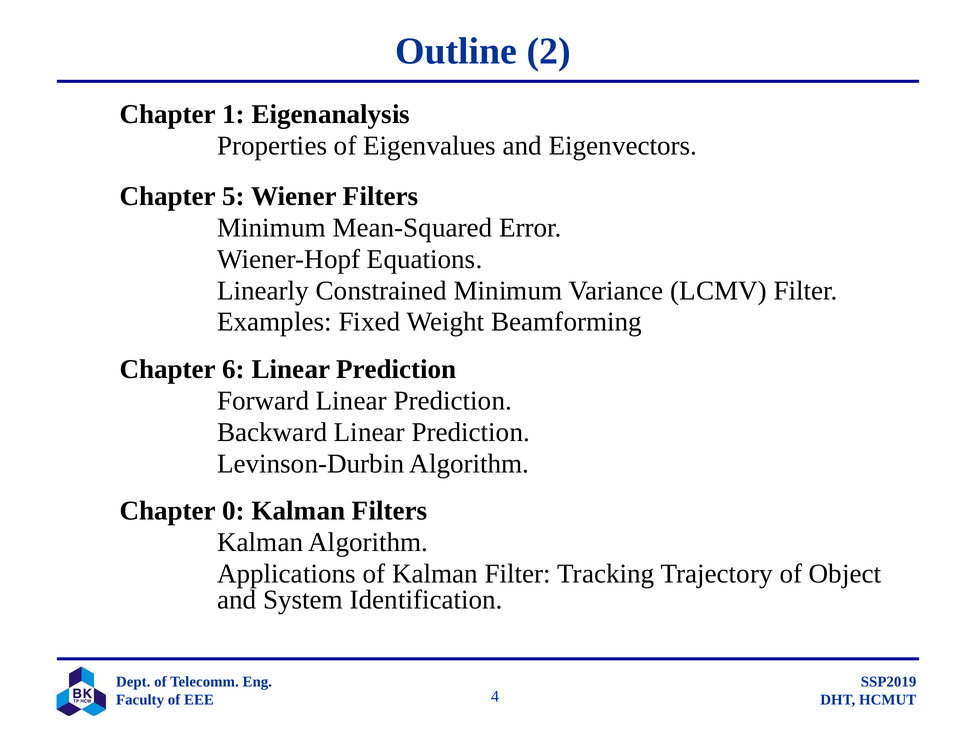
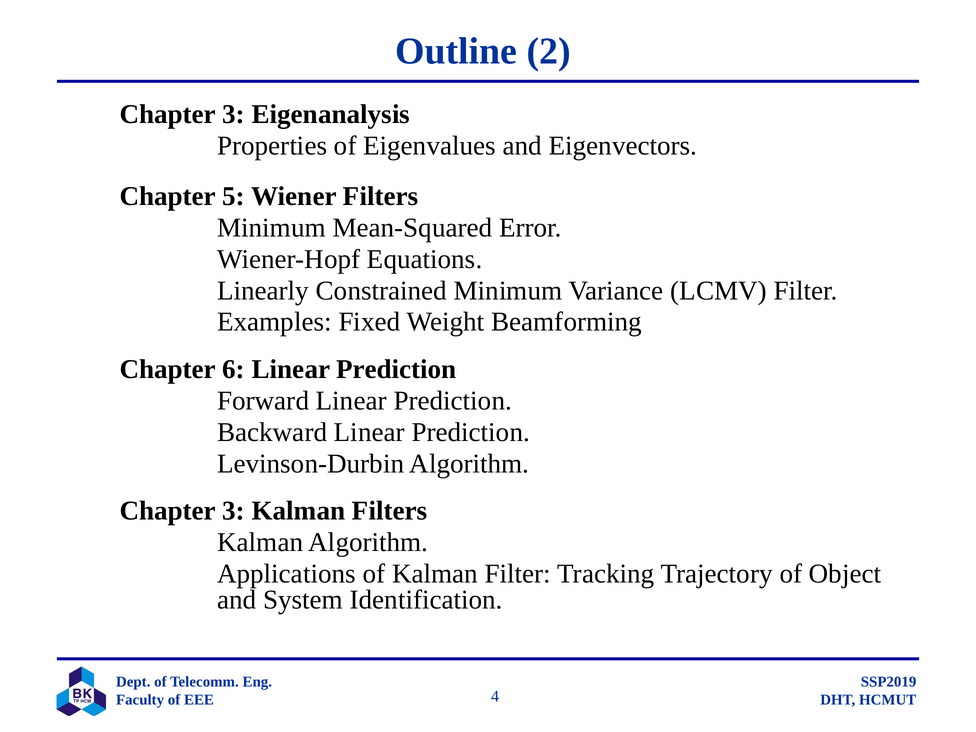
1 at (234, 114): 1 -> 3
0 at (234, 511): 0 -> 3
